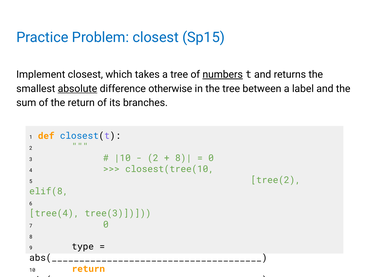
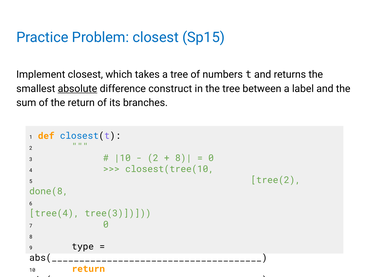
numbers underline: present -> none
otherwise: otherwise -> construct
elif(8: elif(8 -> done(8
